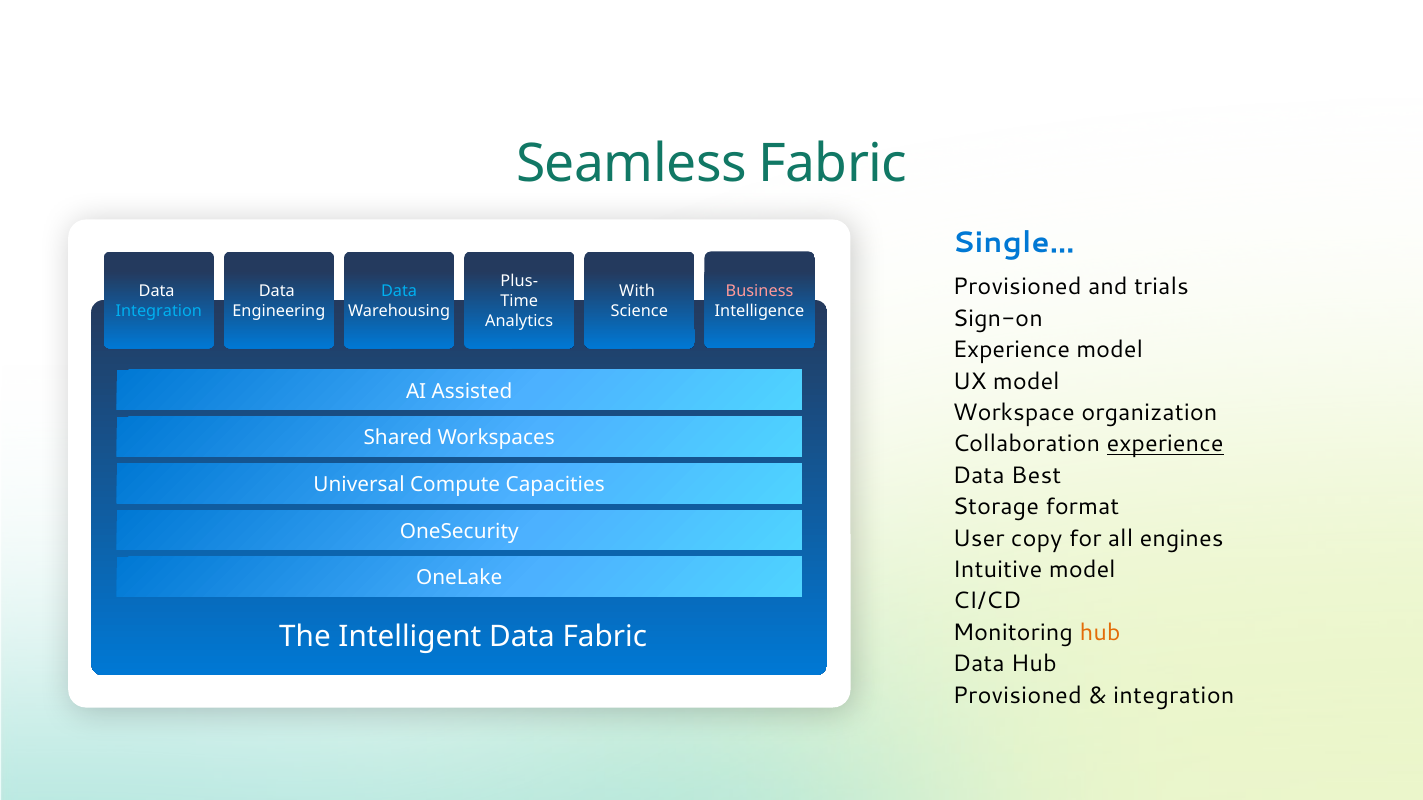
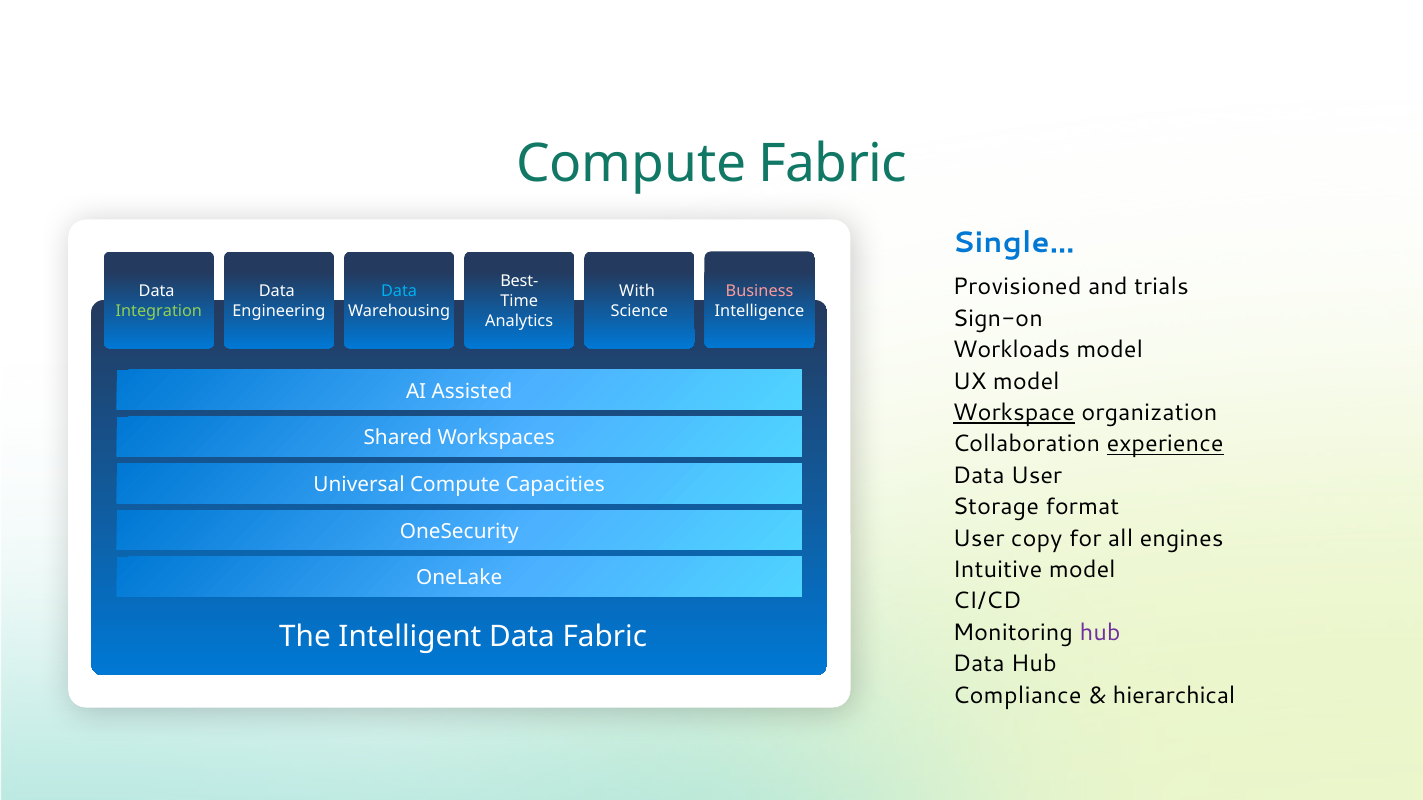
Seamless at (631, 164): Seamless -> Compute
Plus-: Plus- -> Best-
Integration at (159, 311) colour: light blue -> light green
Experience at (1011, 350): Experience -> Workloads
Workspace underline: none -> present
Data Best: Best -> User
hub at (1100, 633) colour: orange -> purple
Provisioned at (1017, 696): Provisioned -> Compliance
integration at (1174, 696): integration -> hierarchical
